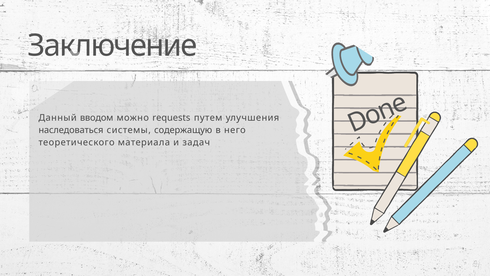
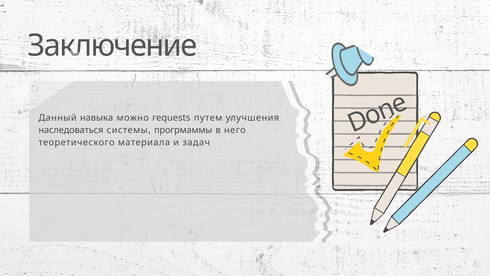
вводом: вводом -> навыка
содержащую: содержащую -> прогрмаммы
